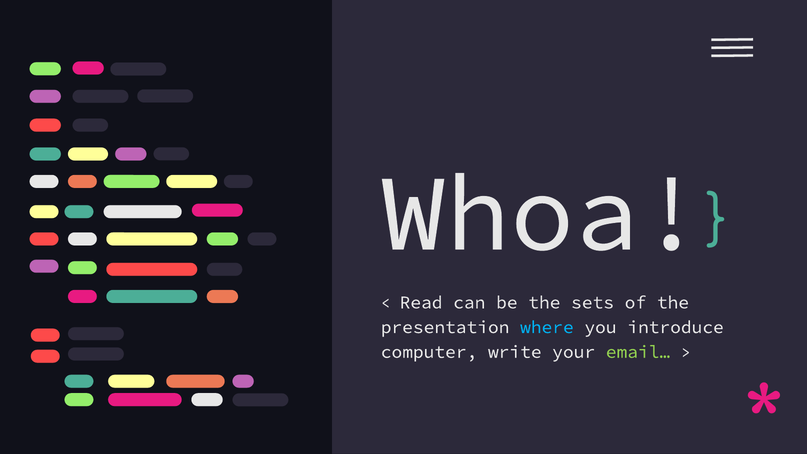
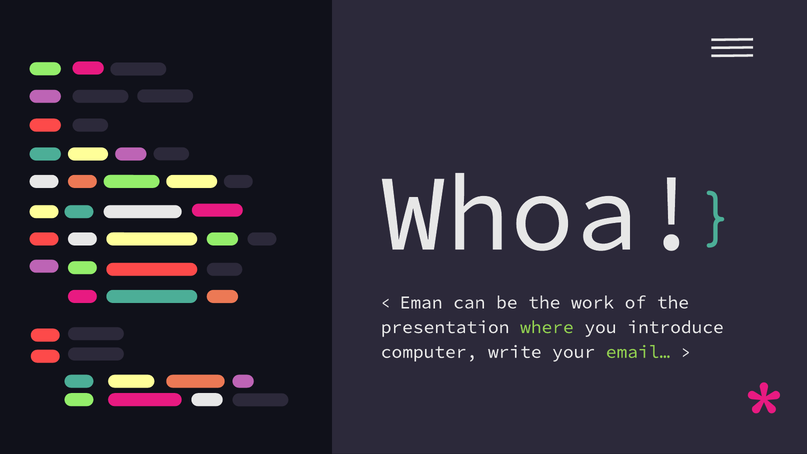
Read: Read -> Eman
sets: sets -> work
where colour: light blue -> light green
